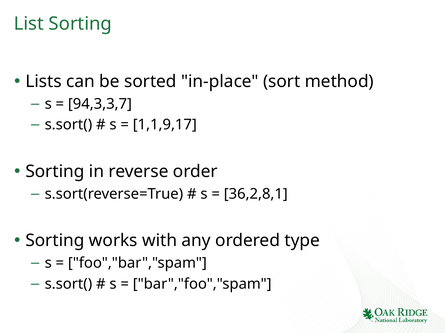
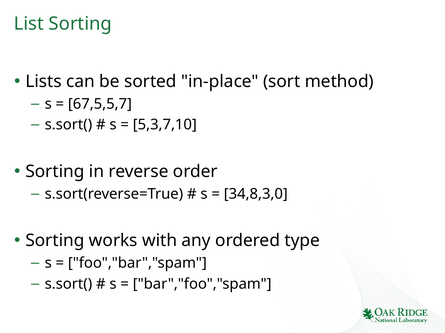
94,3,3,7: 94,3,3,7 -> 67,5,5,7
1,1,9,17: 1,1,9,17 -> 5,3,7,10
36,2,8,1: 36,2,8,1 -> 34,8,3,0
